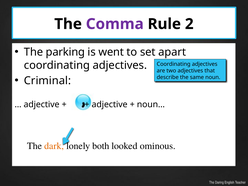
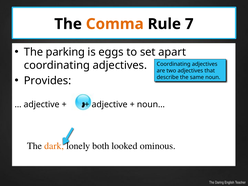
Comma colour: purple -> orange
2: 2 -> 7
went: went -> eggs
Criminal: Criminal -> Provides
